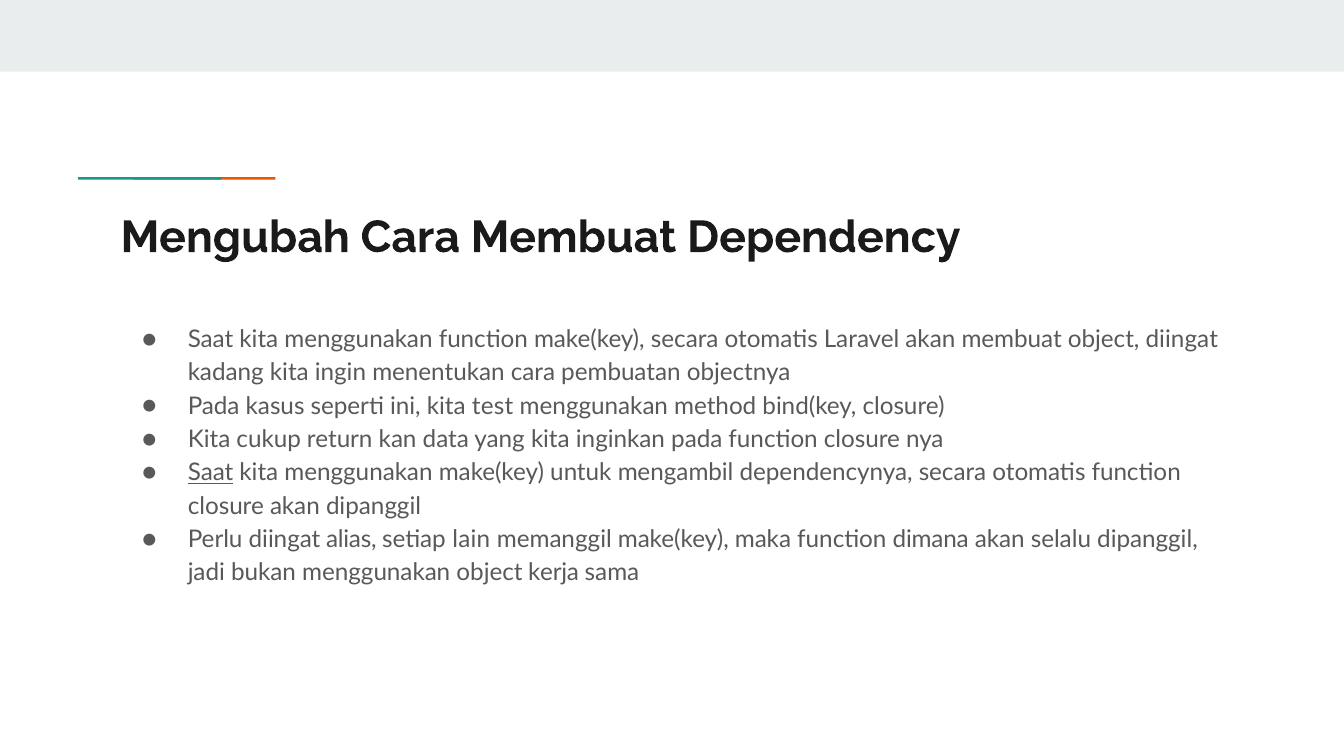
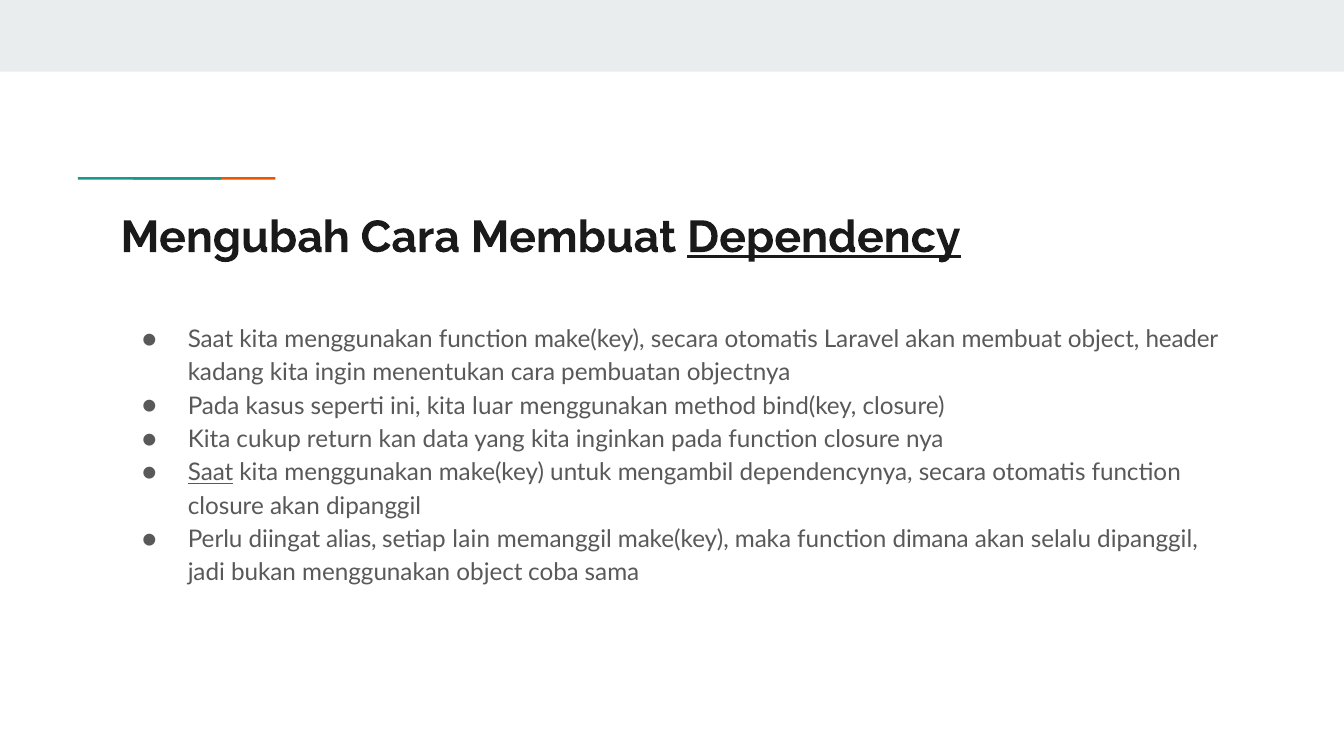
Dependency underline: none -> present
object diingat: diingat -> header
test: test -> luar
kerja: kerja -> coba
